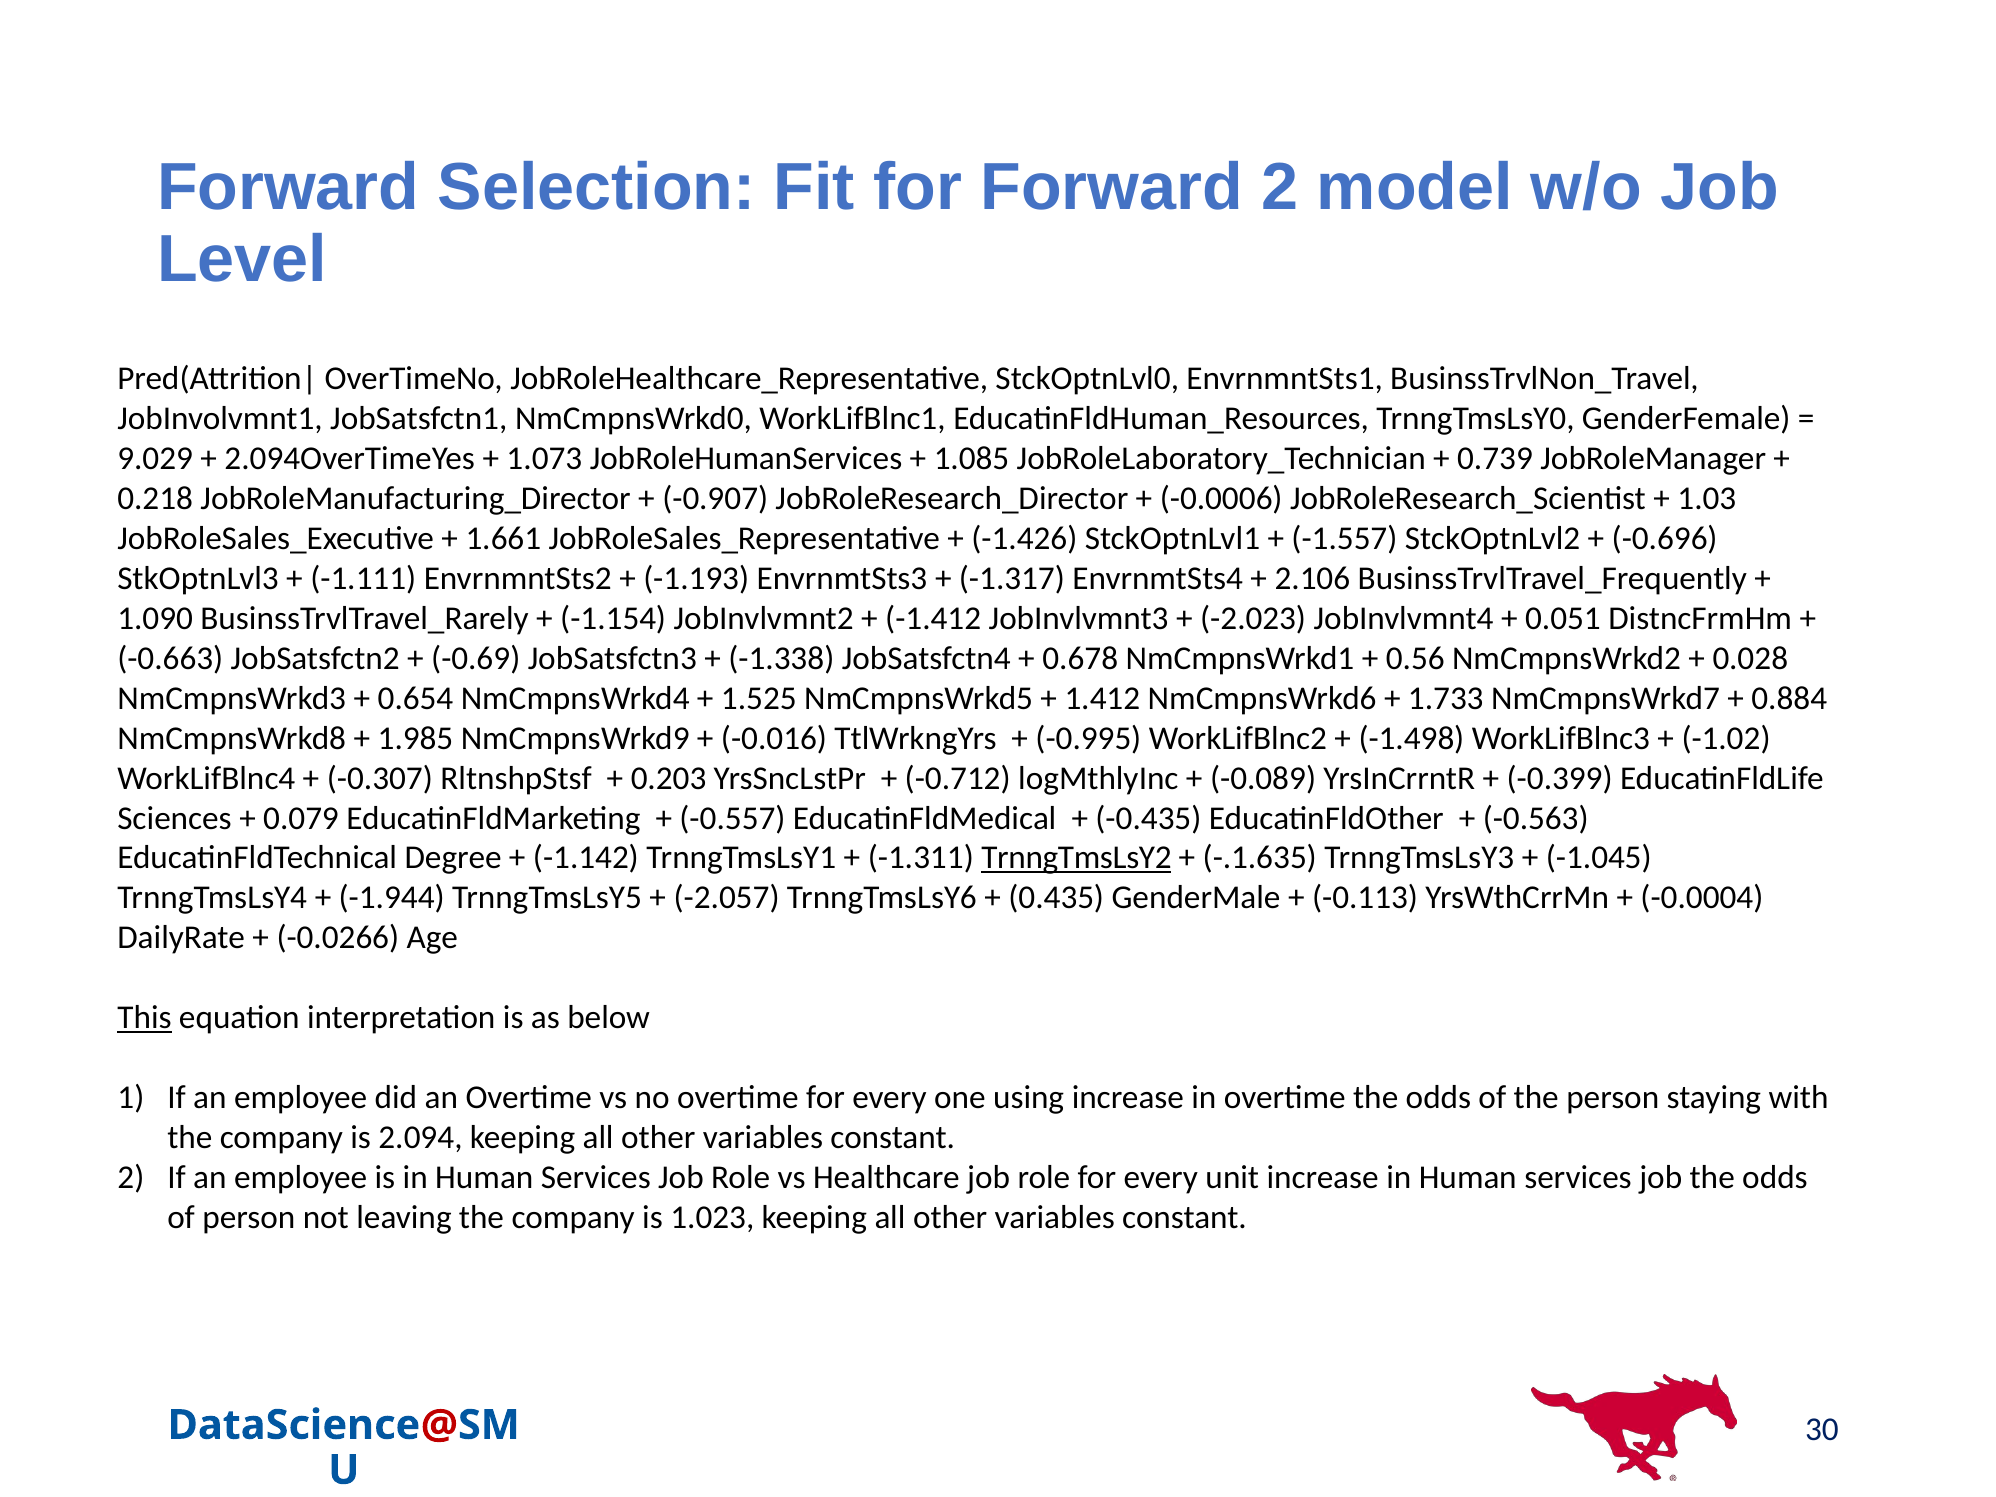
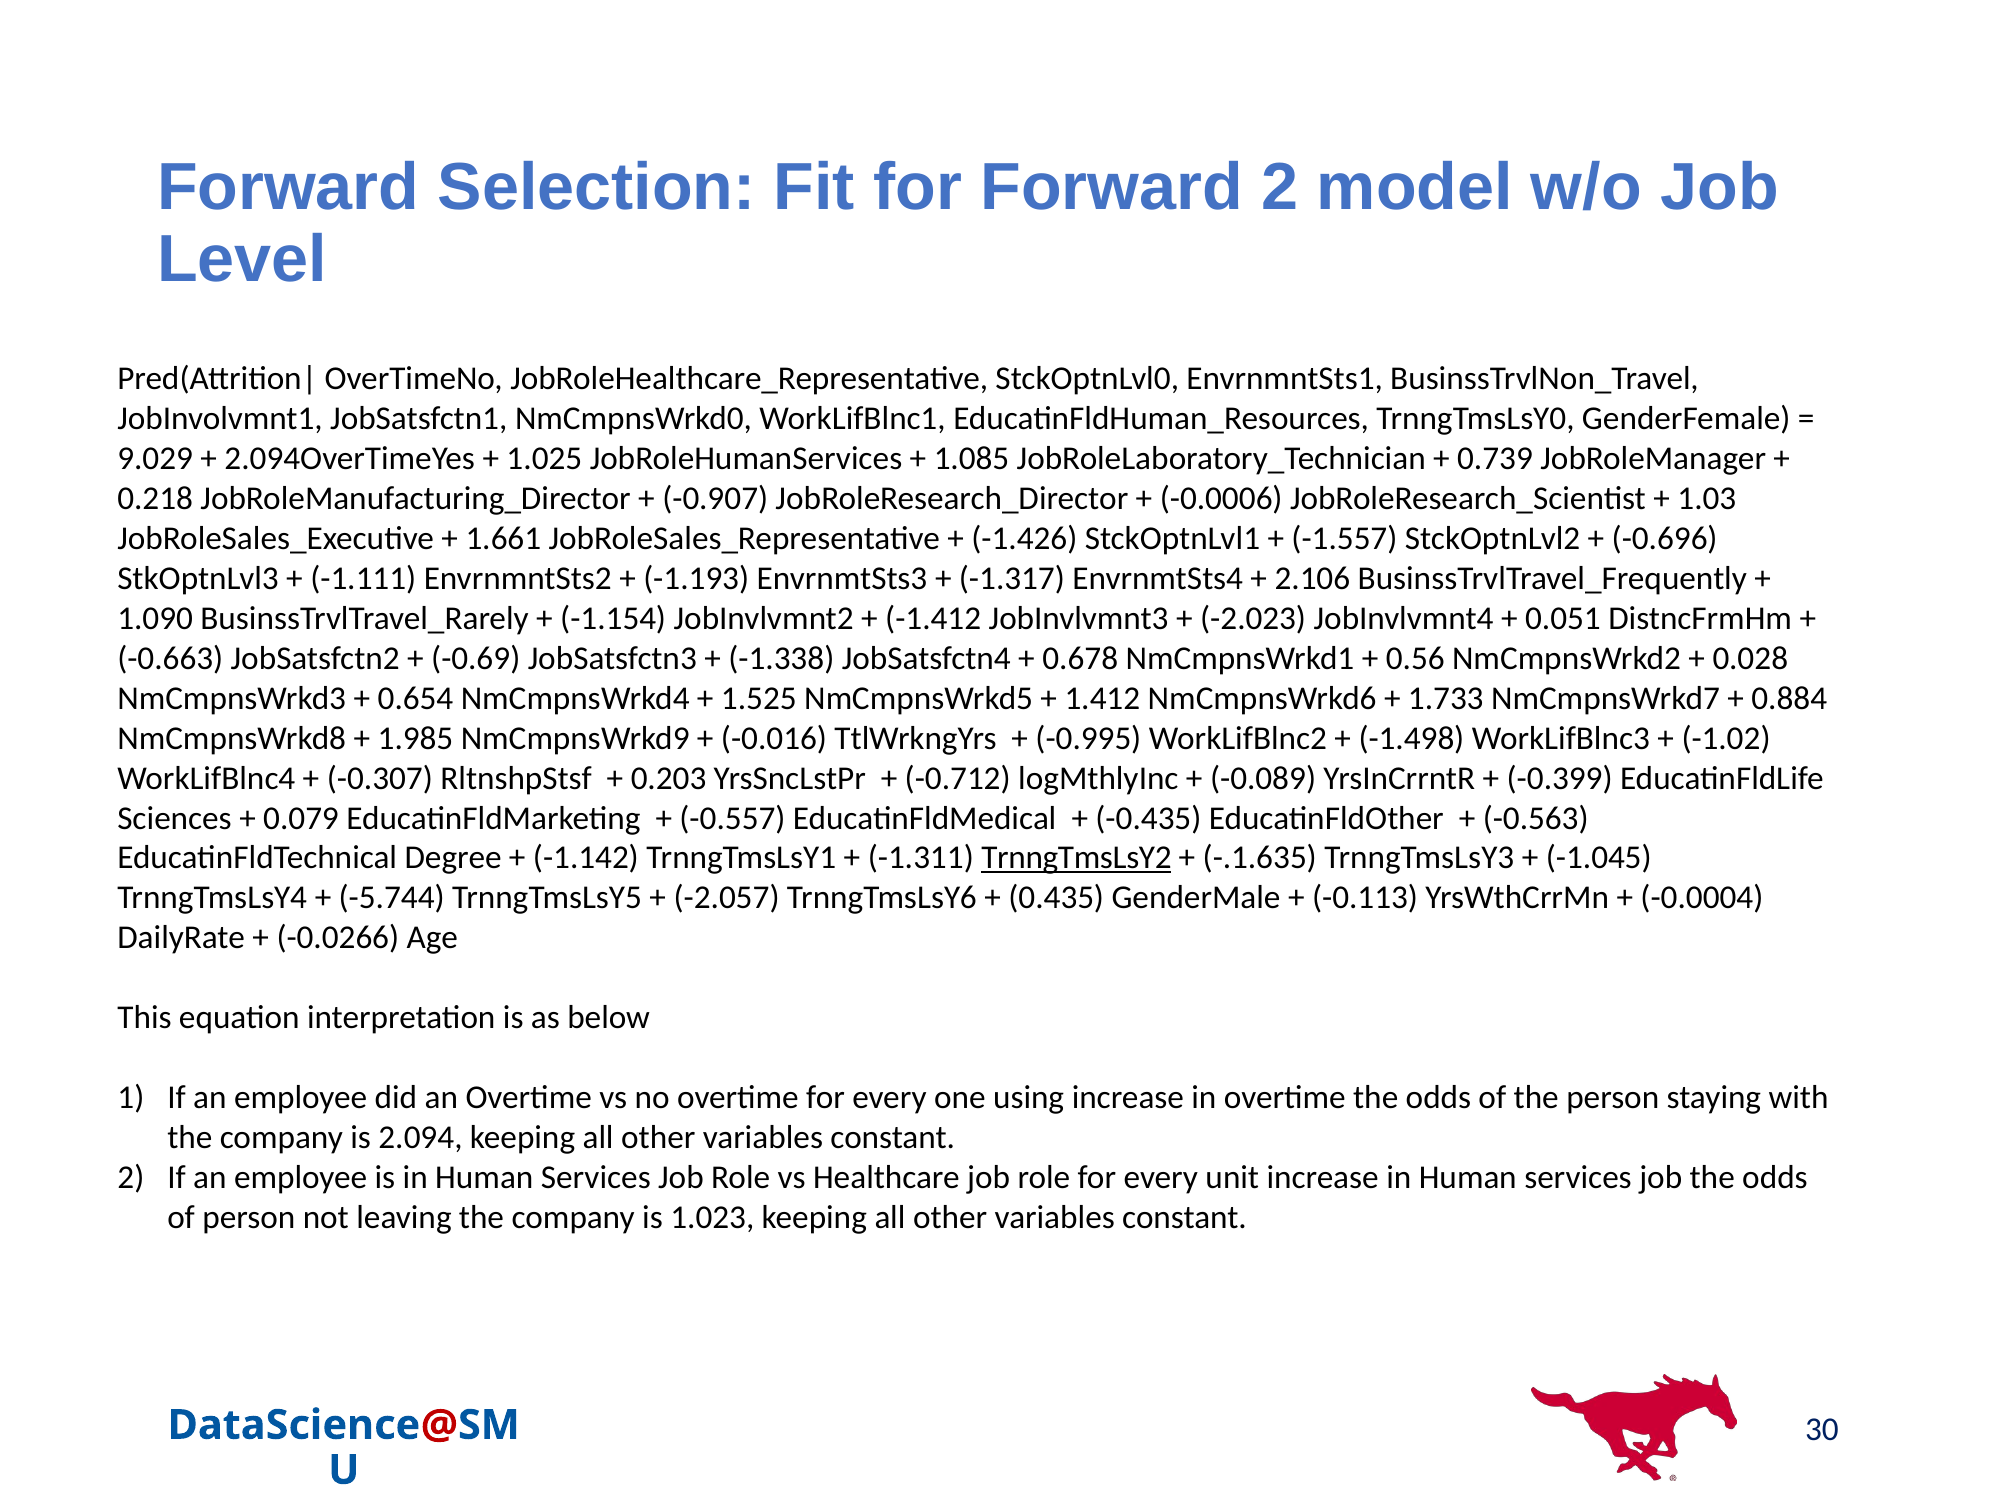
1.073: 1.073 -> 1.025
-1.944: -1.944 -> -5.744
This underline: present -> none
